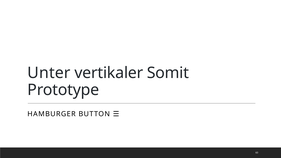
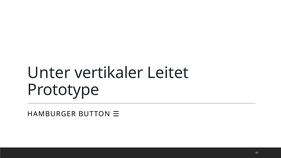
Somit: Somit -> Leitet
